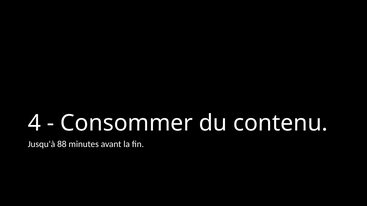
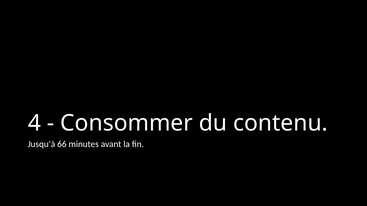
88: 88 -> 66
